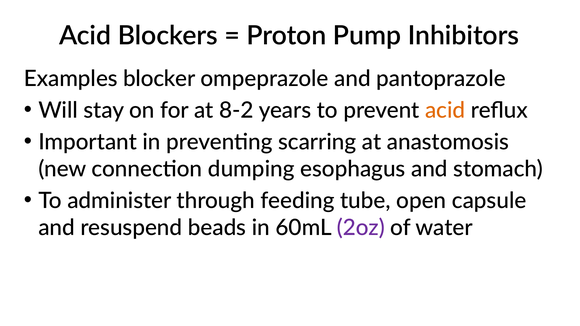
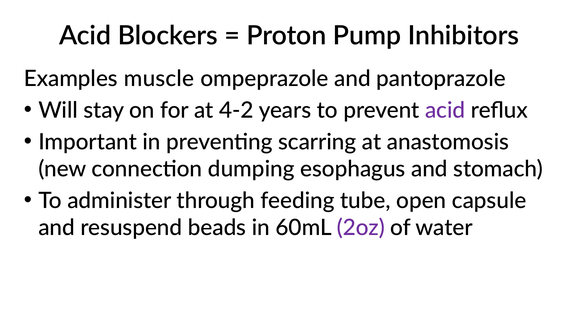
blocker: blocker -> muscle
8-2: 8-2 -> 4-2
acid at (445, 111) colour: orange -> purple
